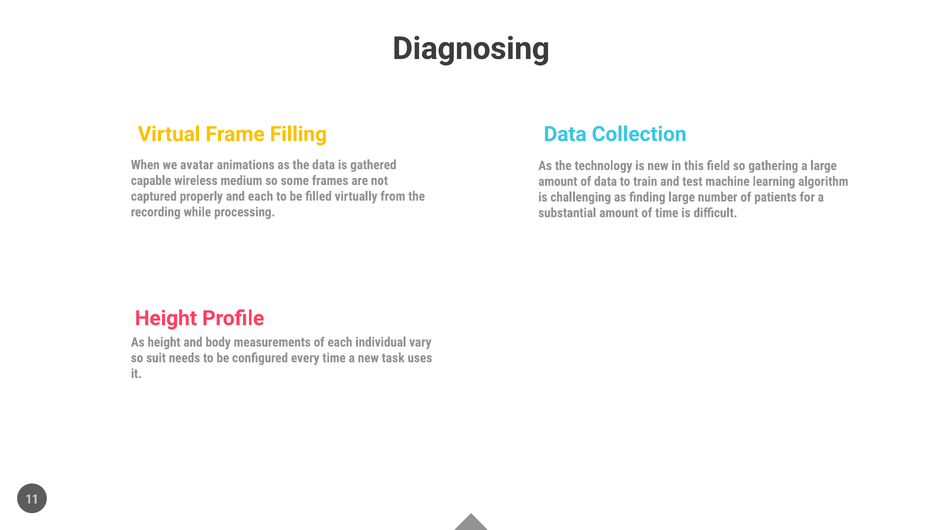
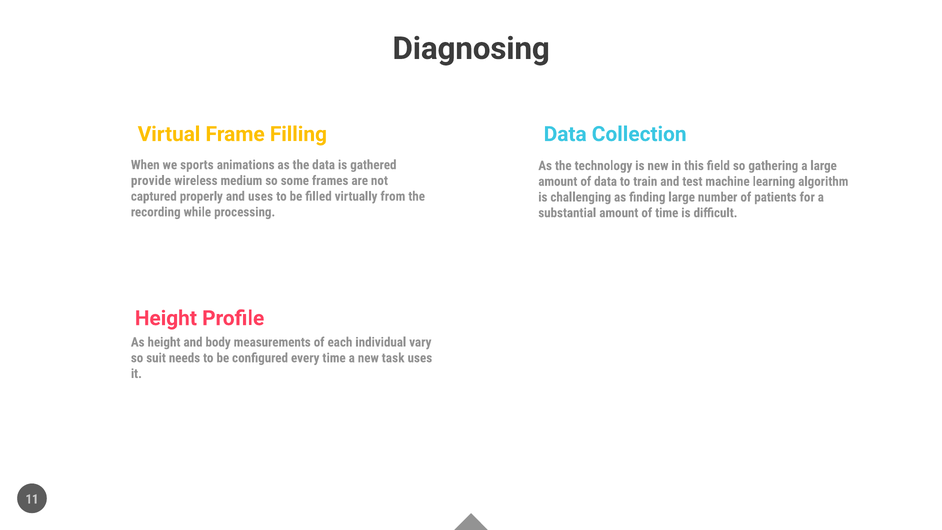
avatar: avatar -> sports
capable: capable -> provide
and each: each -> uses
